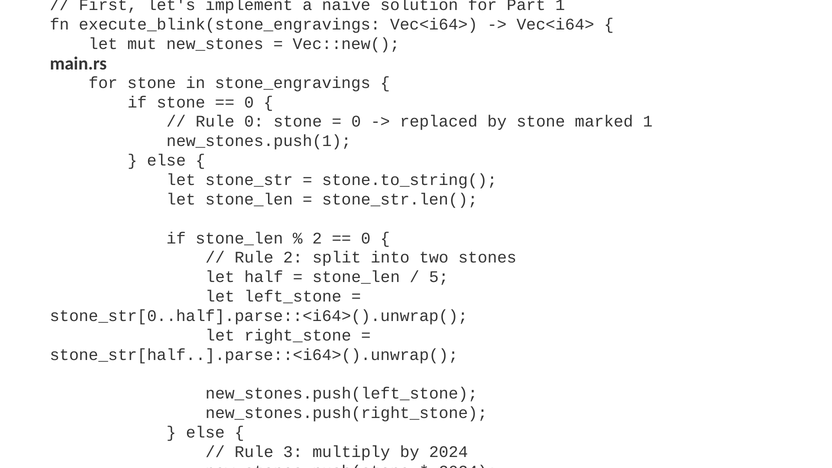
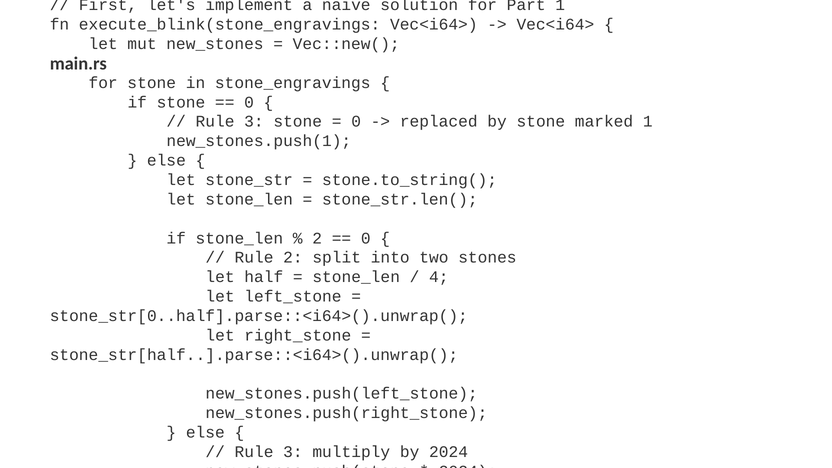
0 at (254, 122): 0 -> 3
5: 5 -> 4
